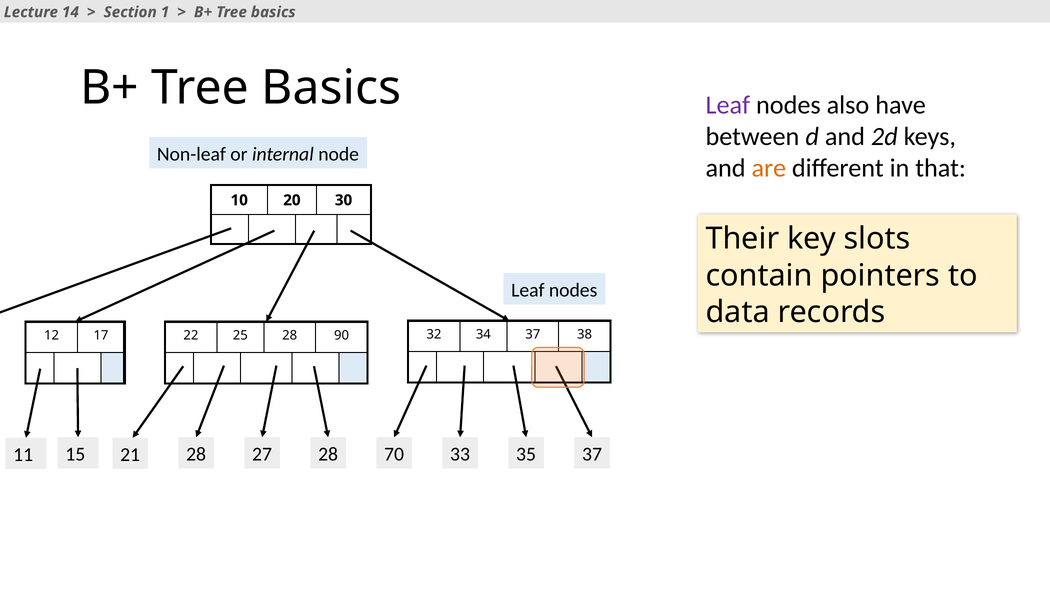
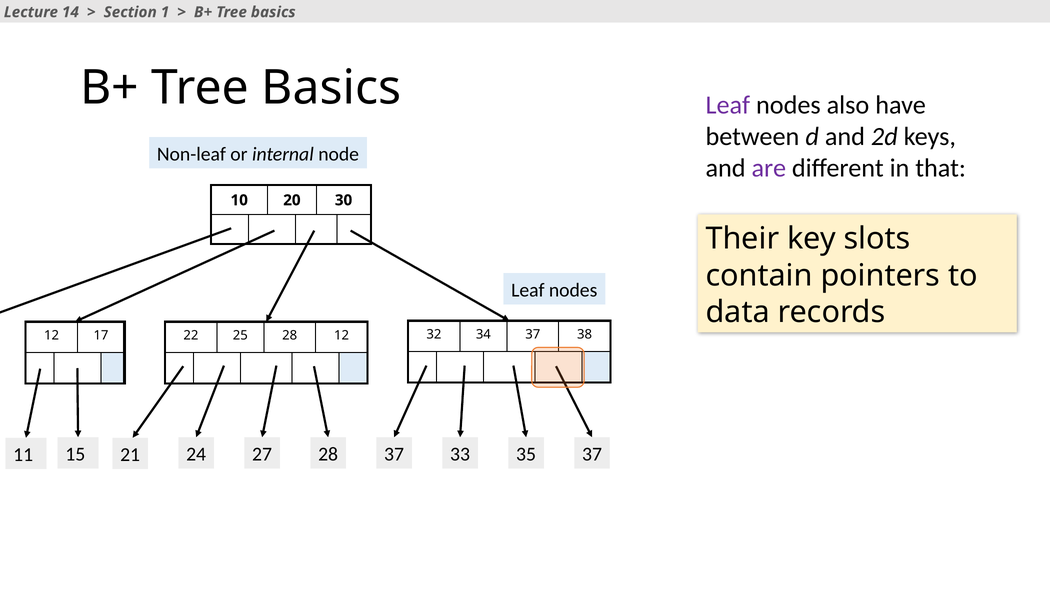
are colour: orange -> purple
28 90: 90 -> 12
21 28: 28 -> 24
28 70: 70 -> 37
